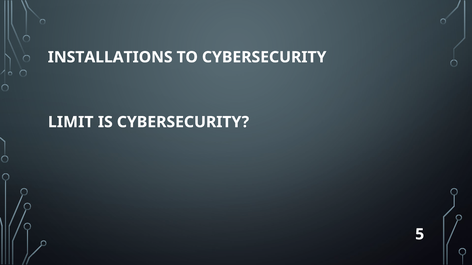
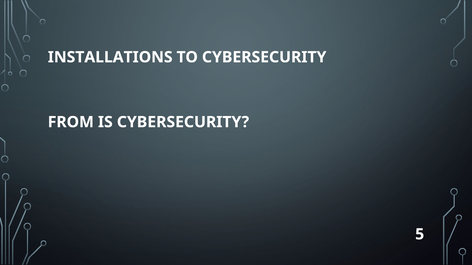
LIMIT: LIMIT -> FROM
